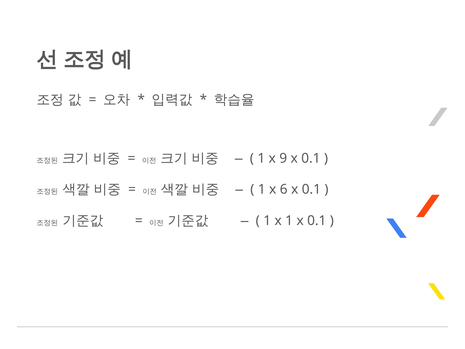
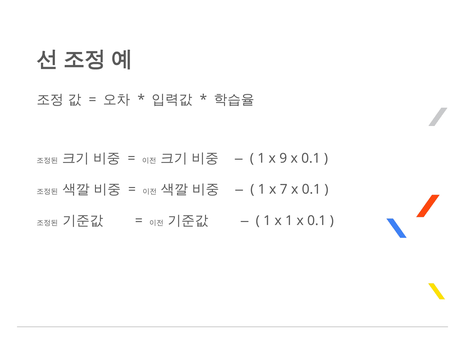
6: 6 -> 7
